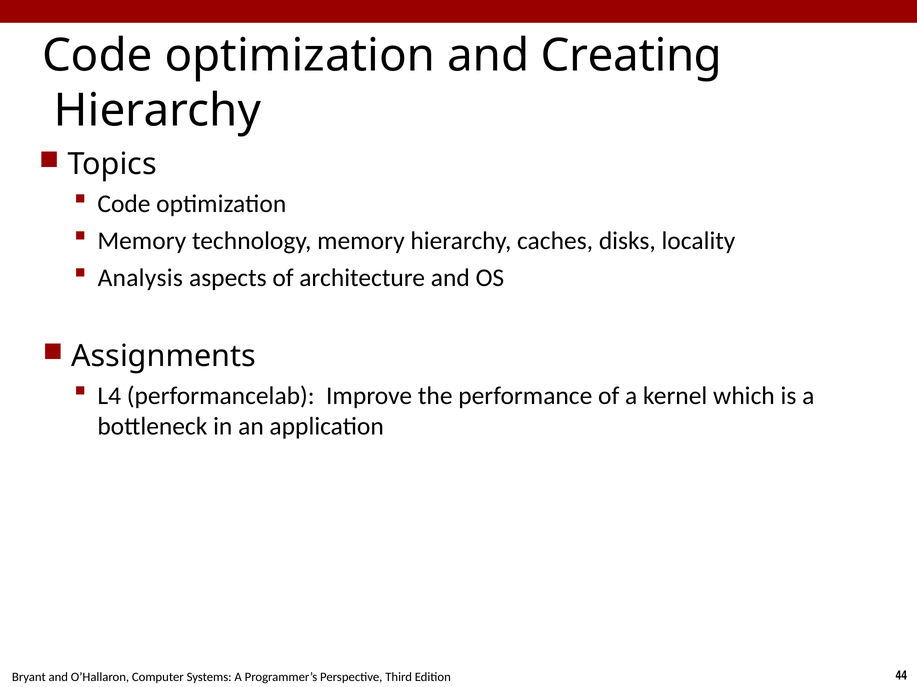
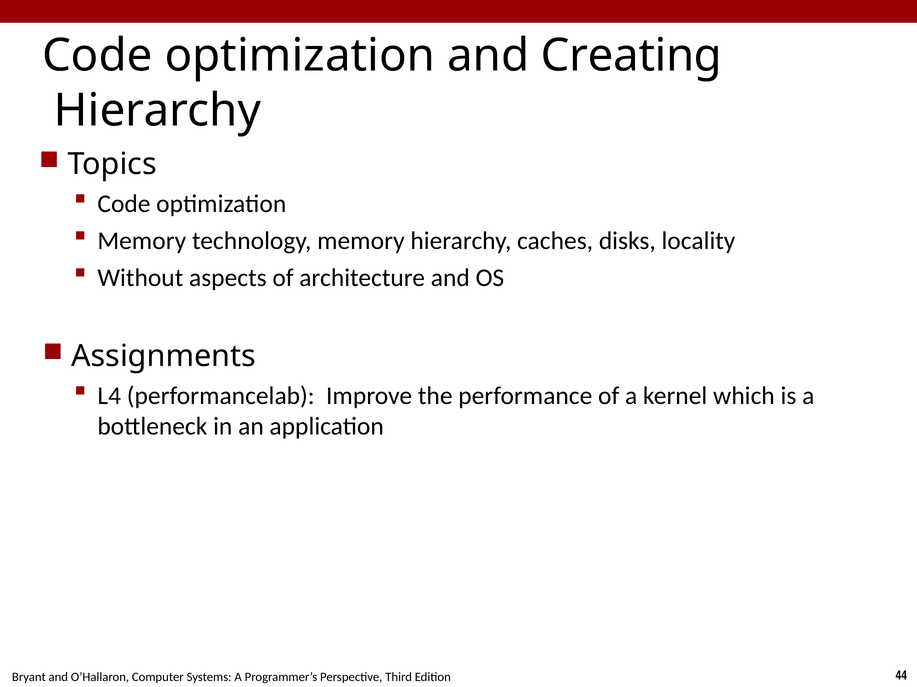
Analysis: Analysis -> Without
